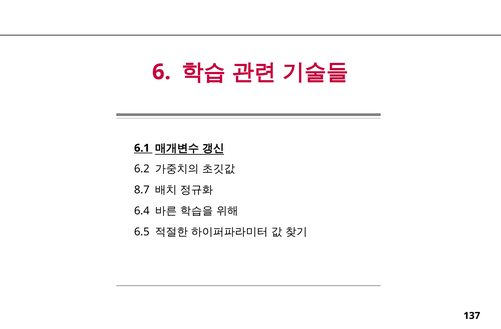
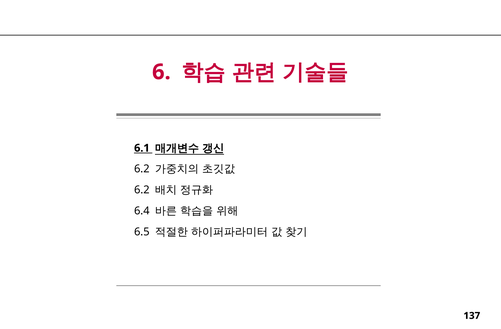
8.7 at (142, 190): 8.7 -> 6.2
